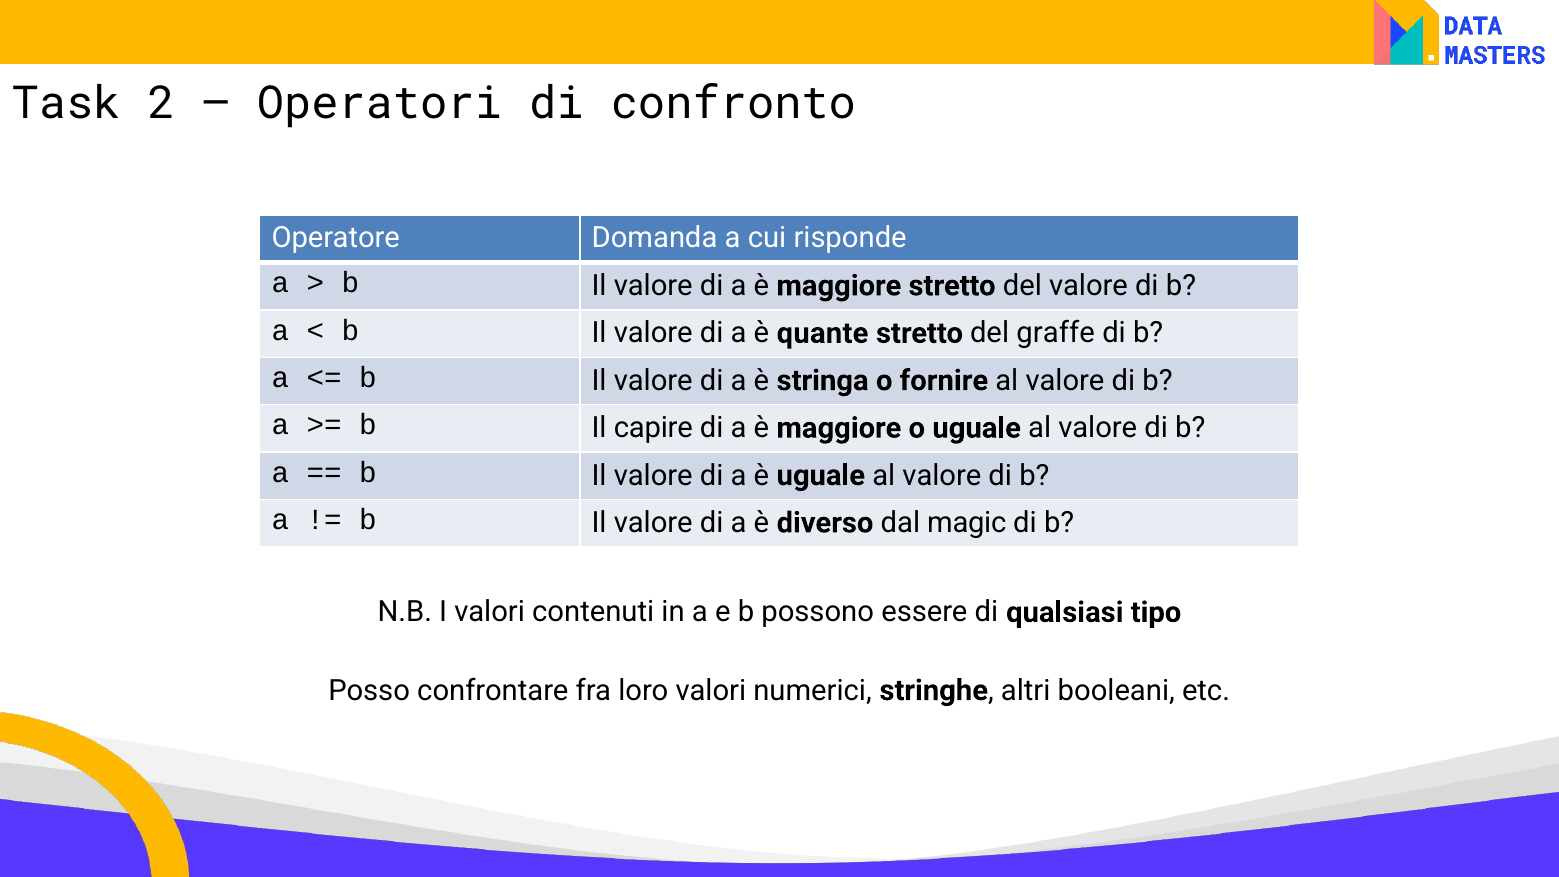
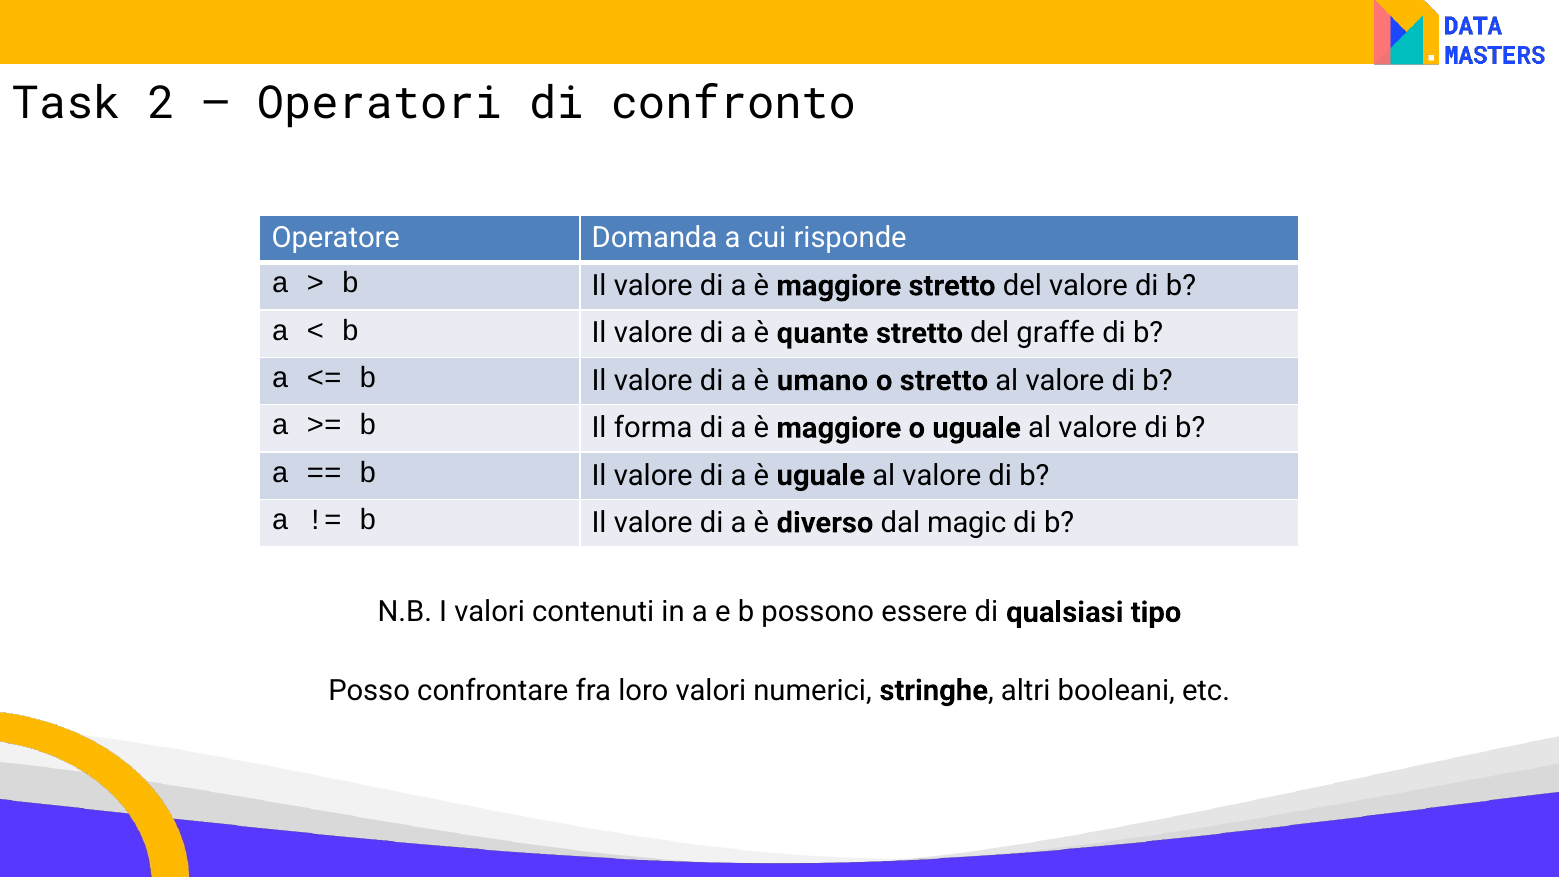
stringa: stringa -> umano
o fornire: fornire -> stretto
capire: capire -> forma
